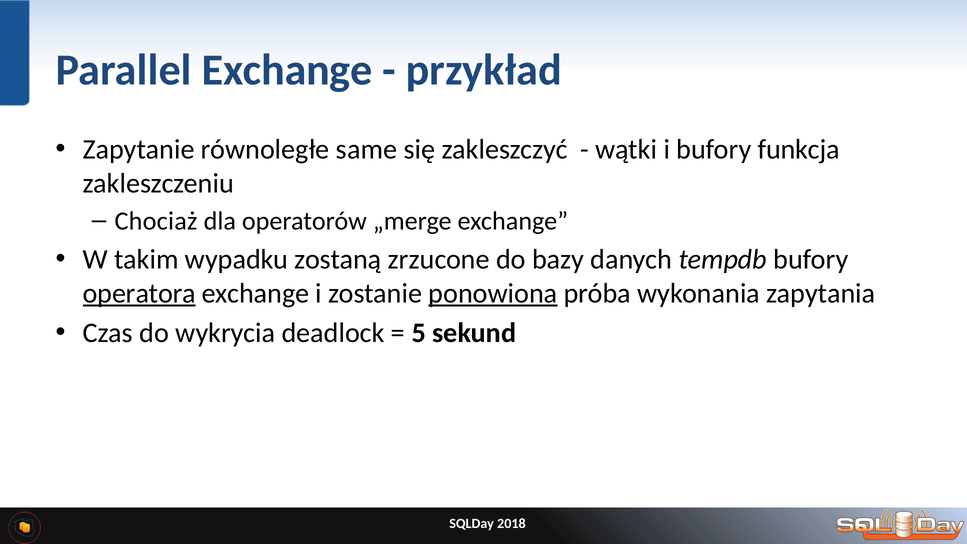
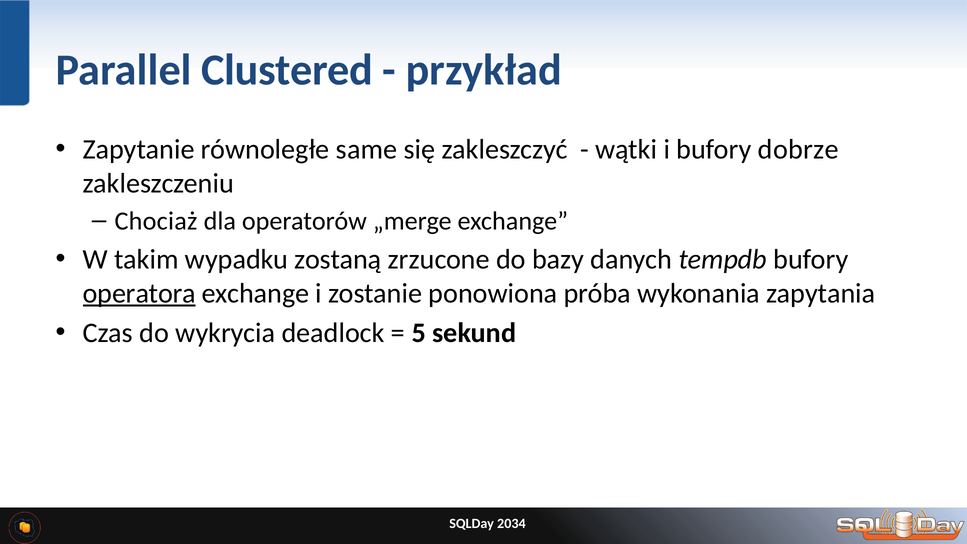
Parallel Exchange: Exchange -> Clustered
funkcja: funkcja -> dobrze
ponowiona underline: present -> none
2018: 2018 -> 2034
